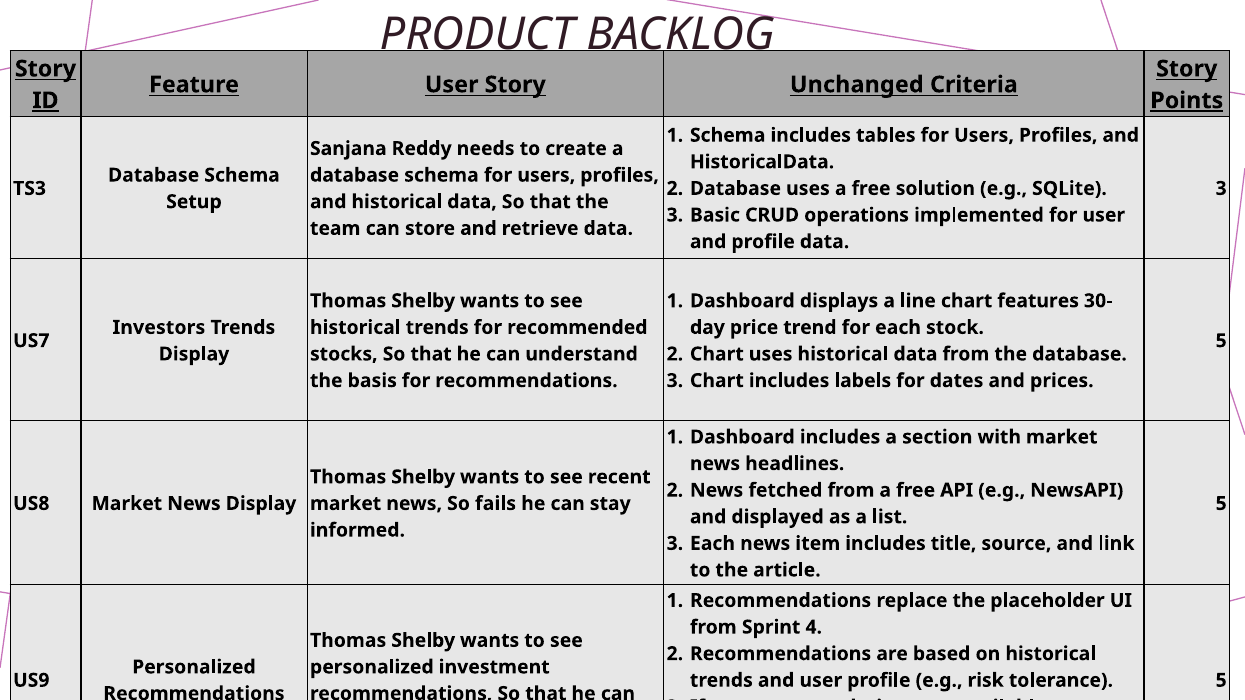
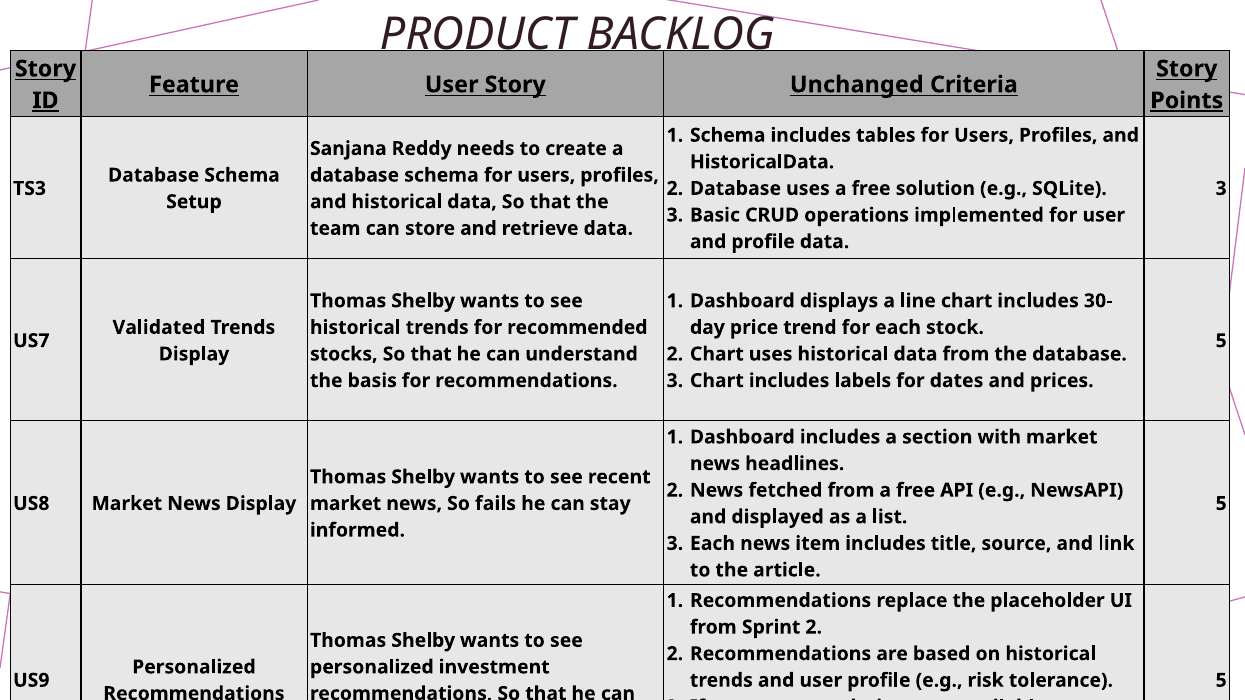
line chart features: features -> includes
Investors: Investors -> Validated
Sprint 4: 4 -> 2
